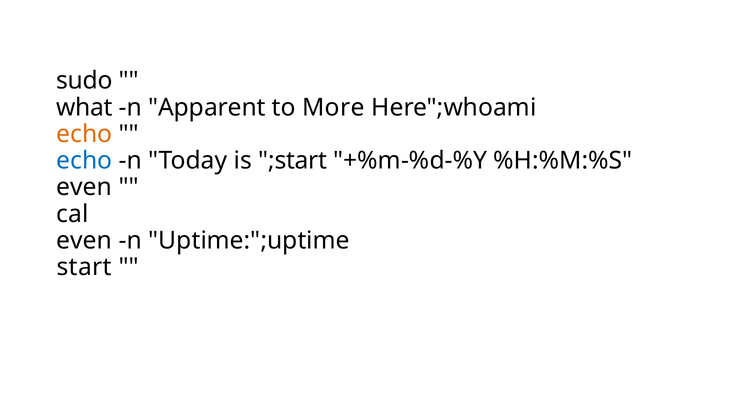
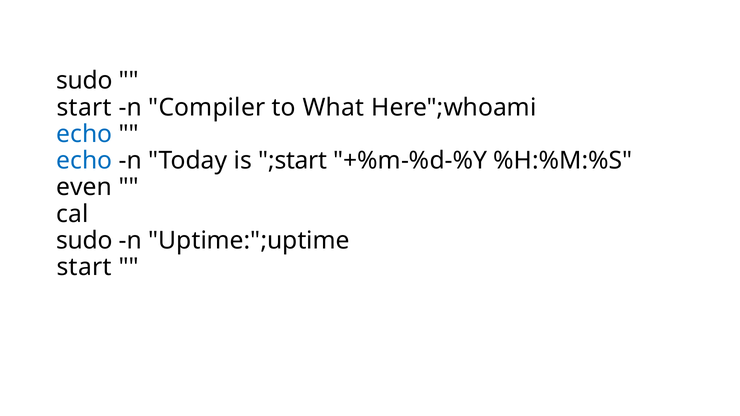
what at (84, 107): what -> start
Apparent: Apparent -> Compiler
More: More -> What
echo at (84, 134) colour: orange -> blue
even at (84, 241): even -> sudo
